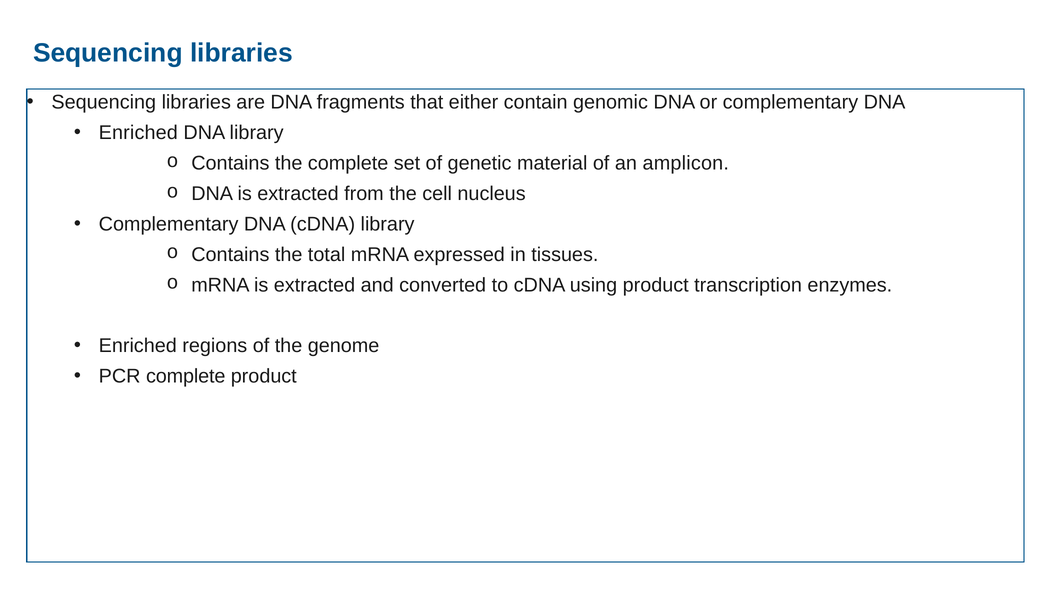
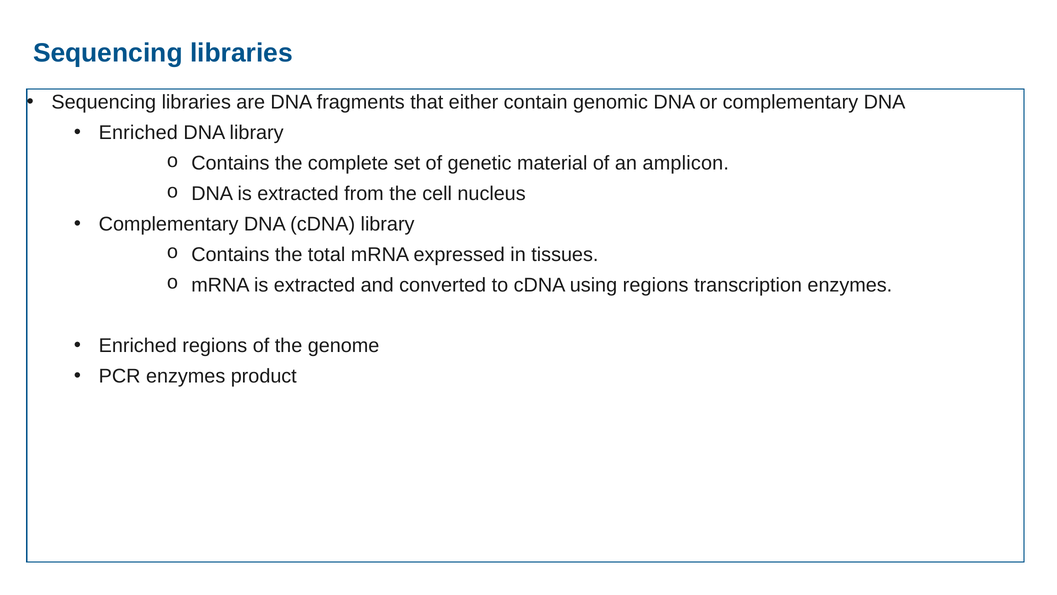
using product: product -> regions
PCR complete: complete -> enzymes
